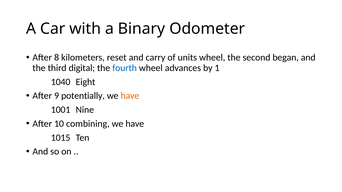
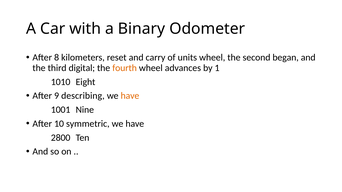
fourth colour: blue -> orange
1040: 1040 -> 1010
potentially: potentially -> describing
combining: combining -> symmetric
1015: 1015 -> 2800
